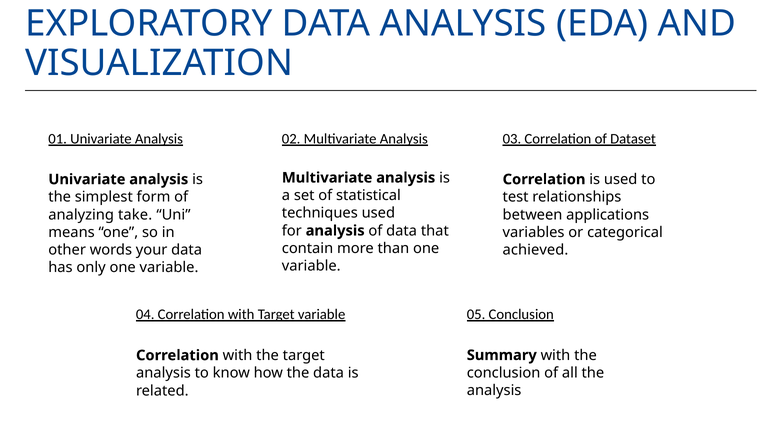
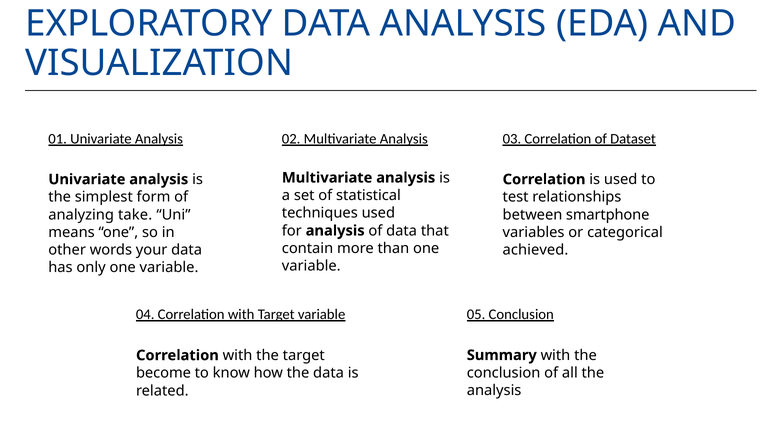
applications: applications -> smartphone
analysis at (163, 373): analysis -> become
